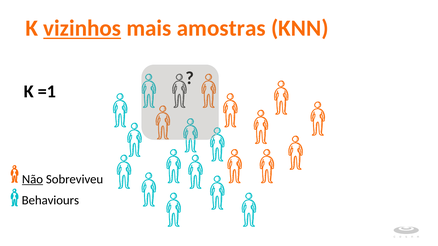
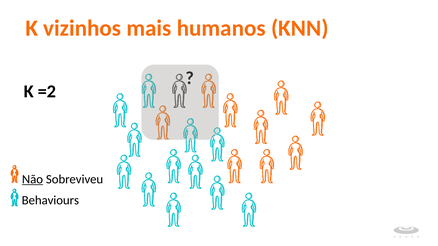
vizinhos underline: present -> none
amostras: amostras -> humanos
=1: =1 -> =2
